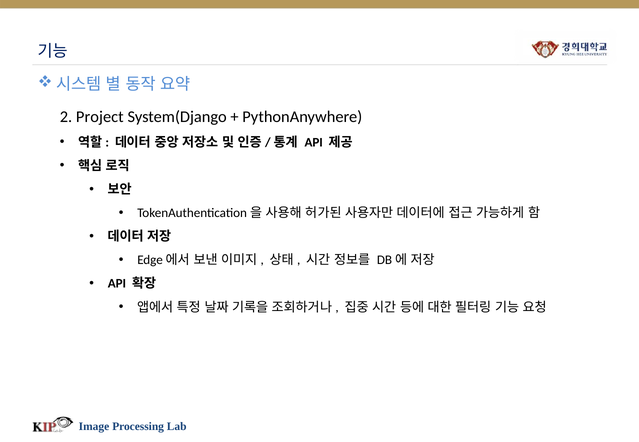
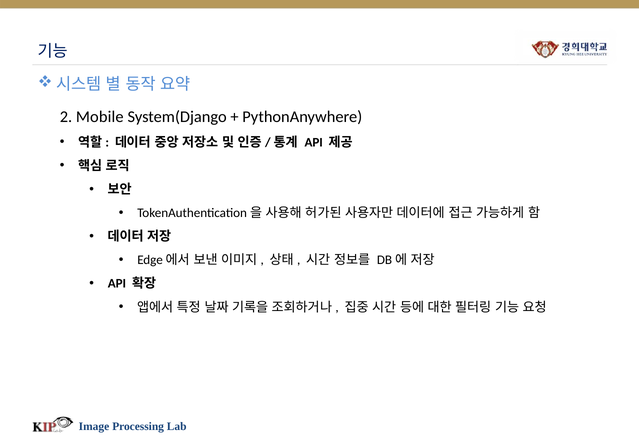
Project: Project -> Mobile
